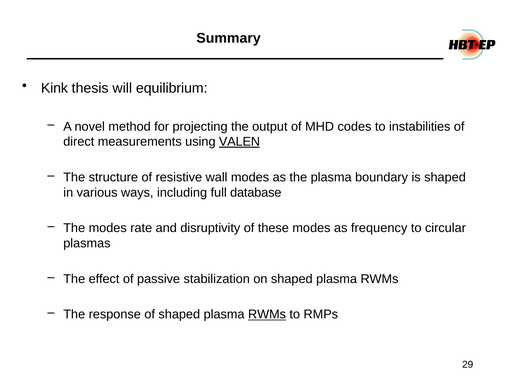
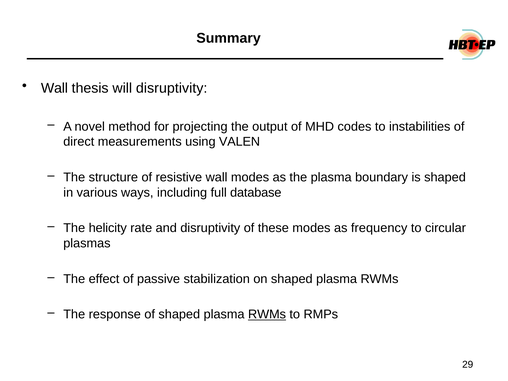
Kink at (54, 88): Kink -> Wall
will equilibrium: equilibrium -> disruptivity
VALEN underline: present -> none
The modes: modes -> helicity
